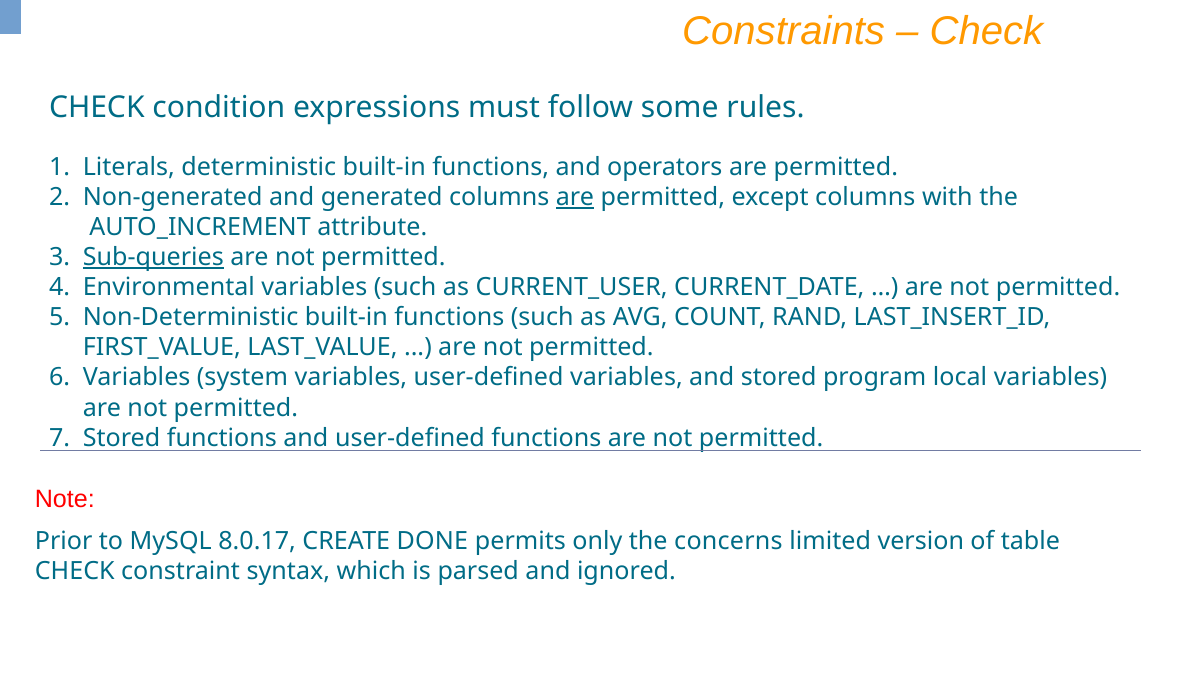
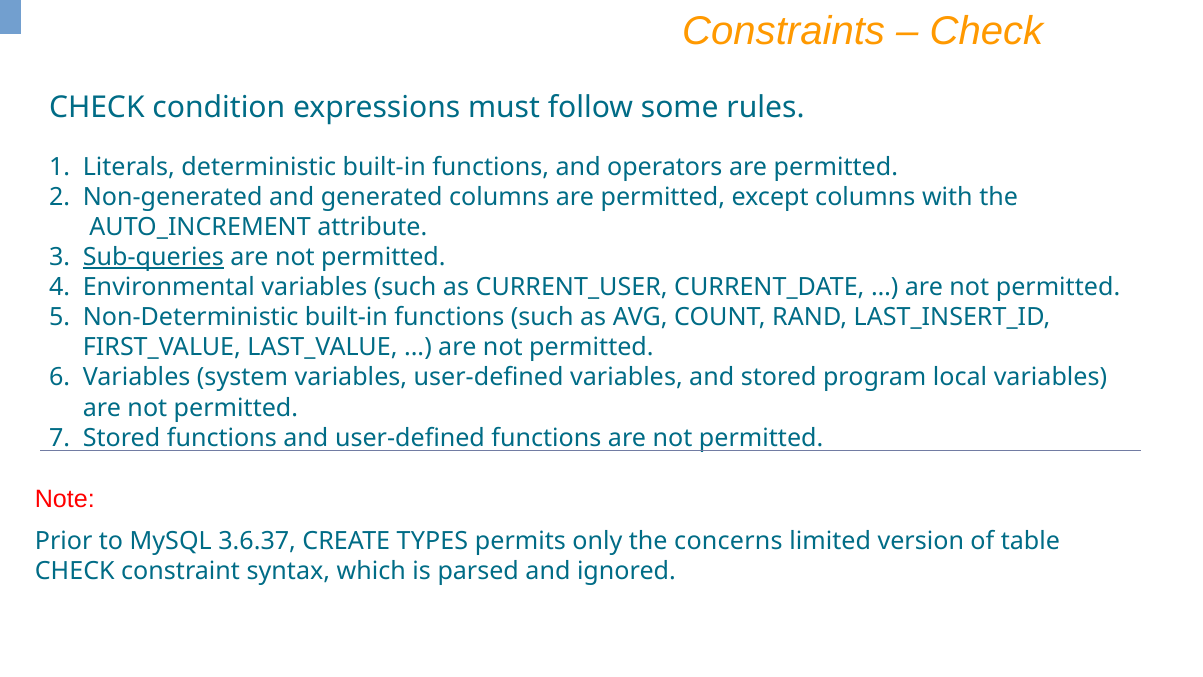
are at (575, 197) underline: present -> none
8.0.17: 8.0.17 -> 3.6.37
DONE: DONE -> TYPES
